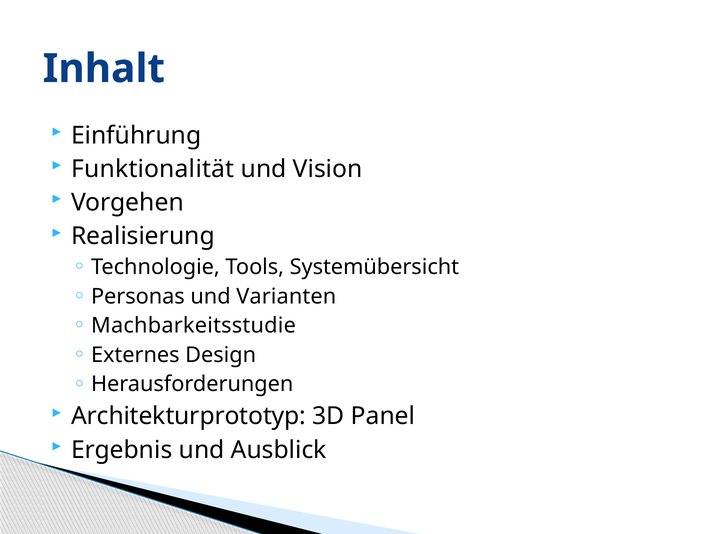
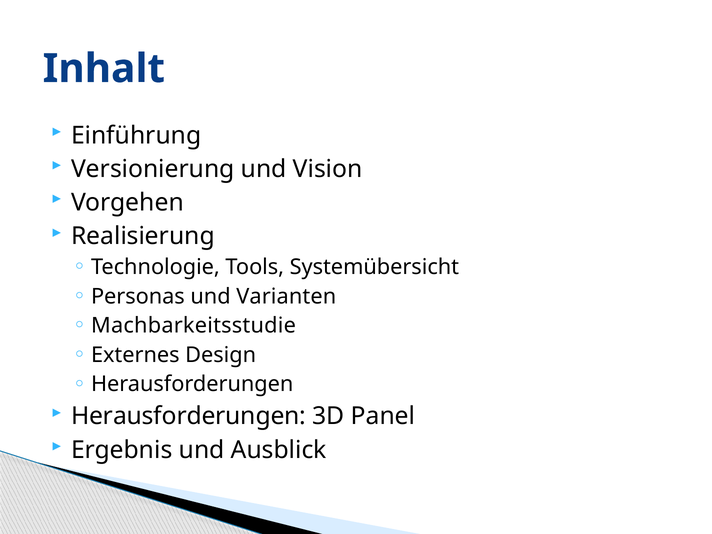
Funktionalität: Funktionalität -> Versionierung
Architekturprototyp at (189, 416): Architekturprototyp -> Herausforderungen
